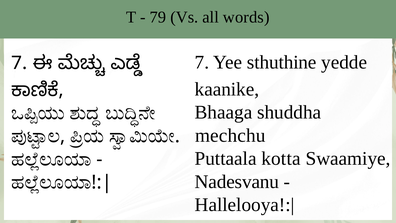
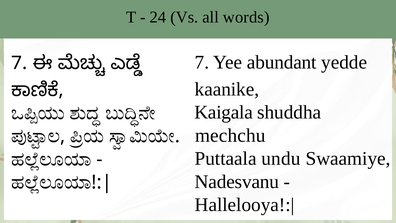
79: 79 -> 24
sthuthine: sthuthine -> abundant
Bhaaga: Bhaaga -> Kaigala
kotta: kotta -> undu
